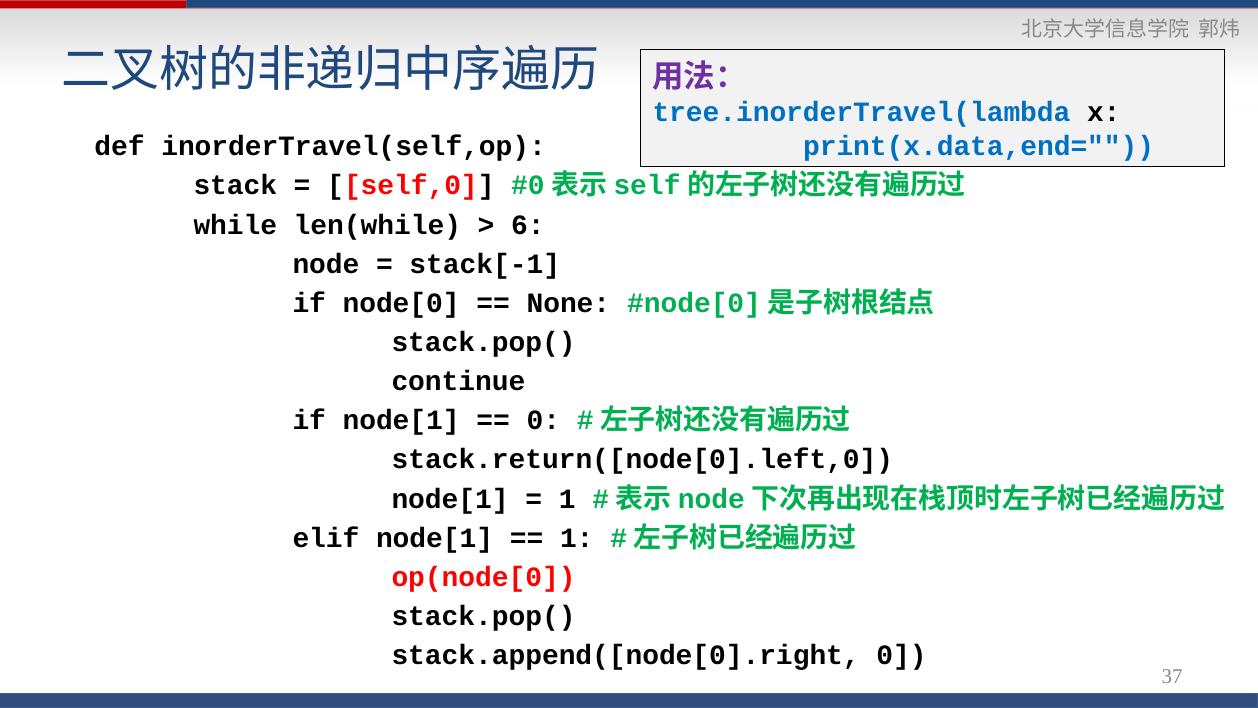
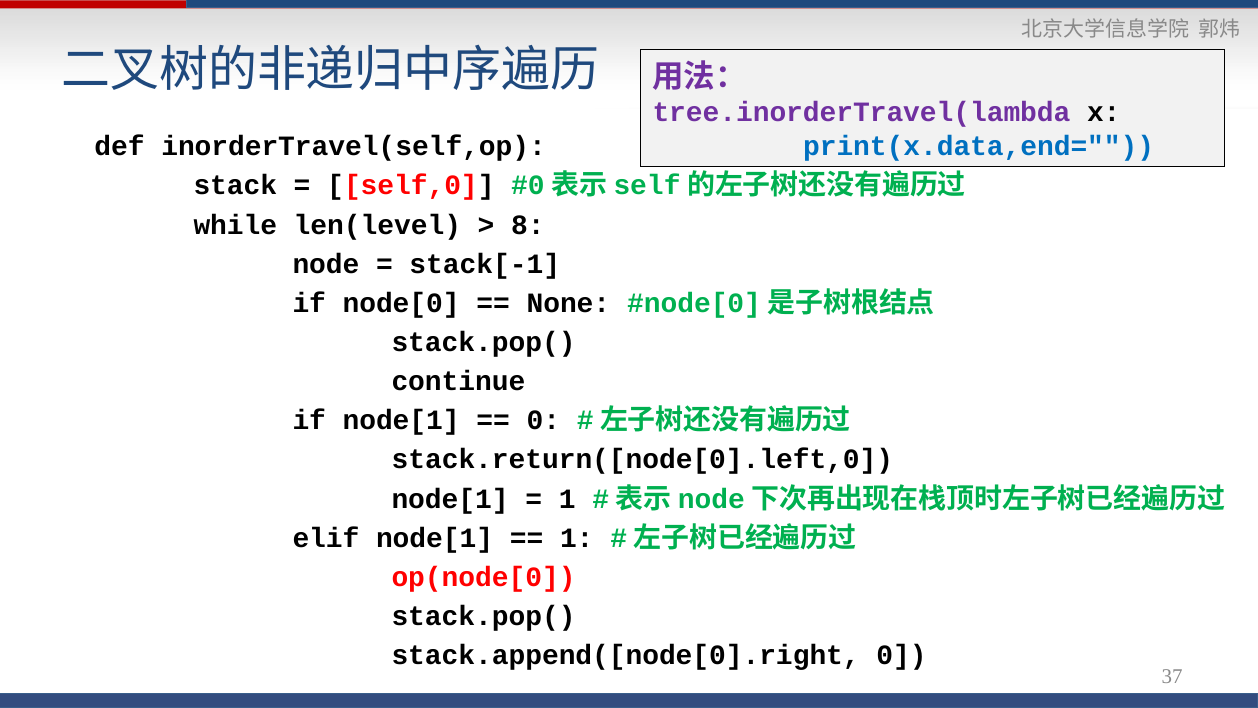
tree.inorderTravel(lambda colour: blue -> purple
len(while: len(while -> len(level
6: 6 -> 8
